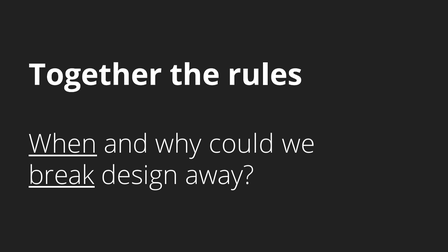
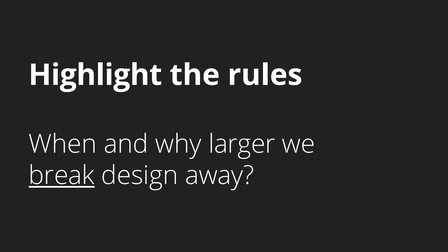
Together: Together -> Highlight
When underline: present -> none
could: could -> larger
